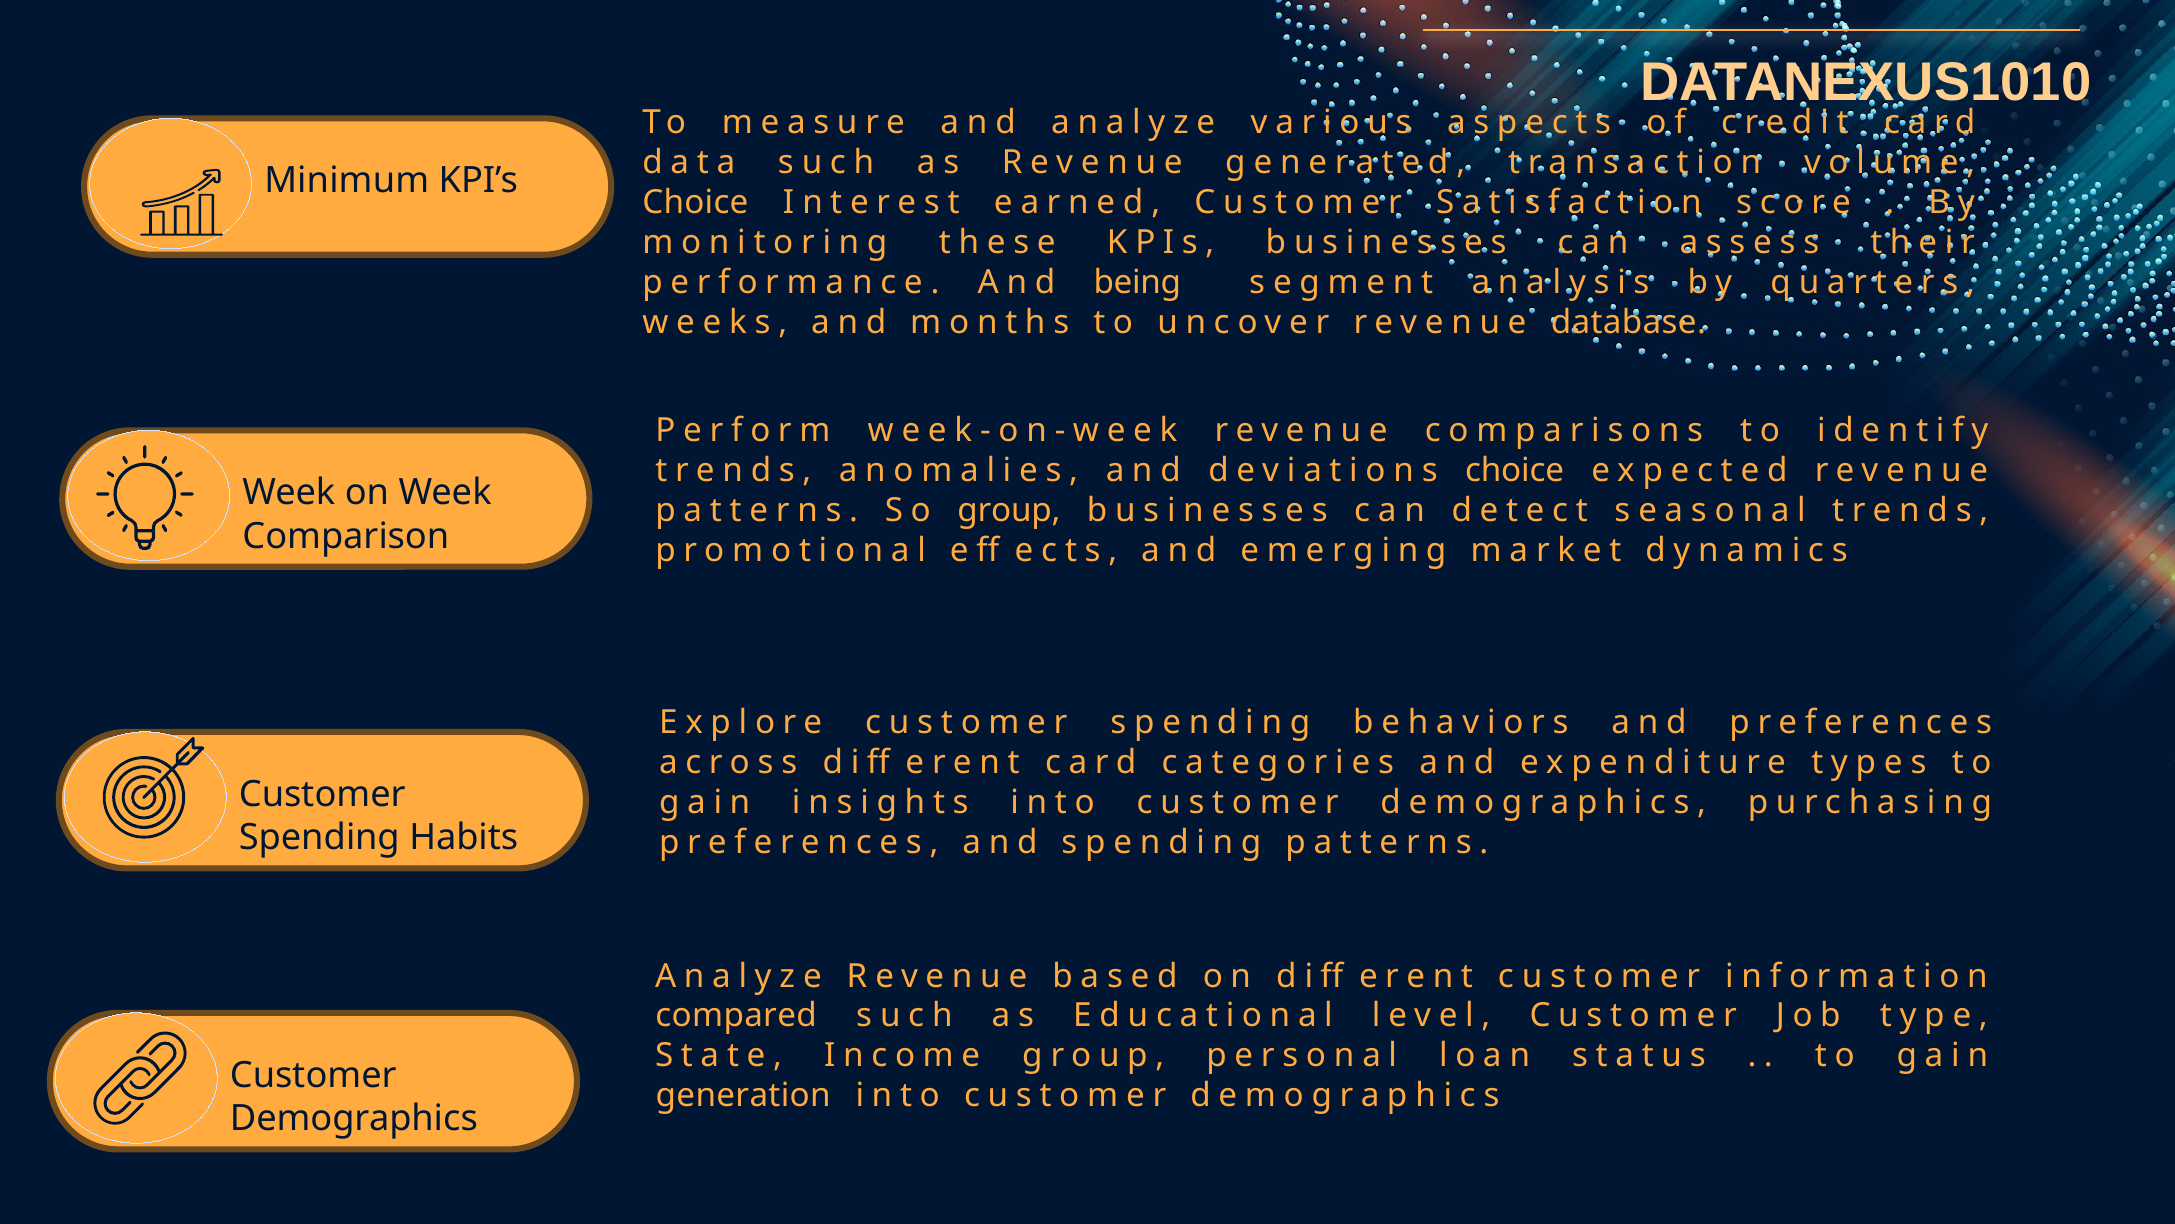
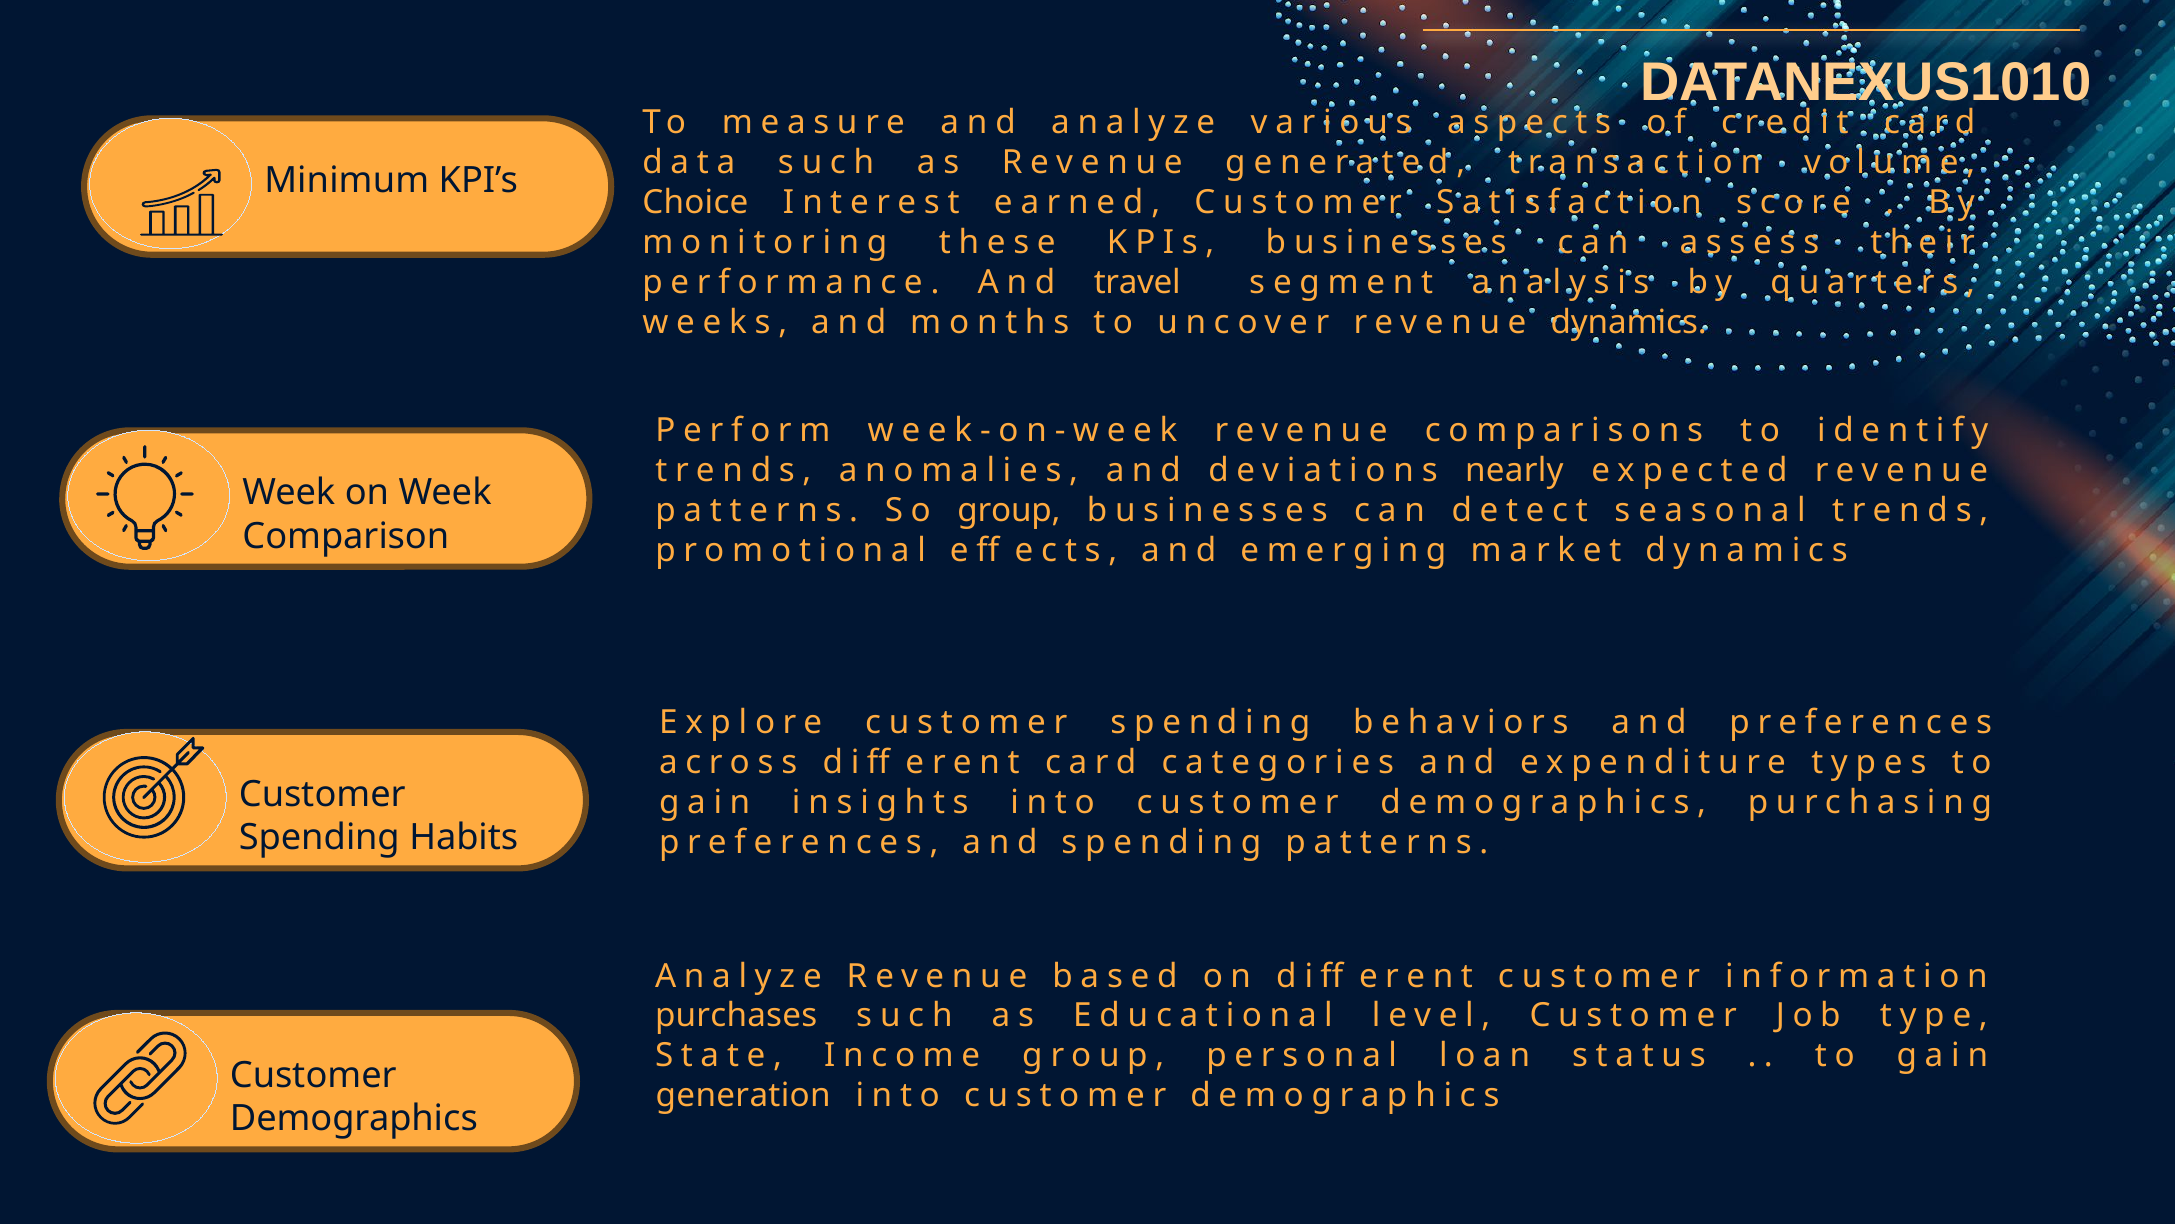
being: being -> travel
revenue database: database -> dynamics
deviations choice: choice -> nearly
compared: compared -> purchases
